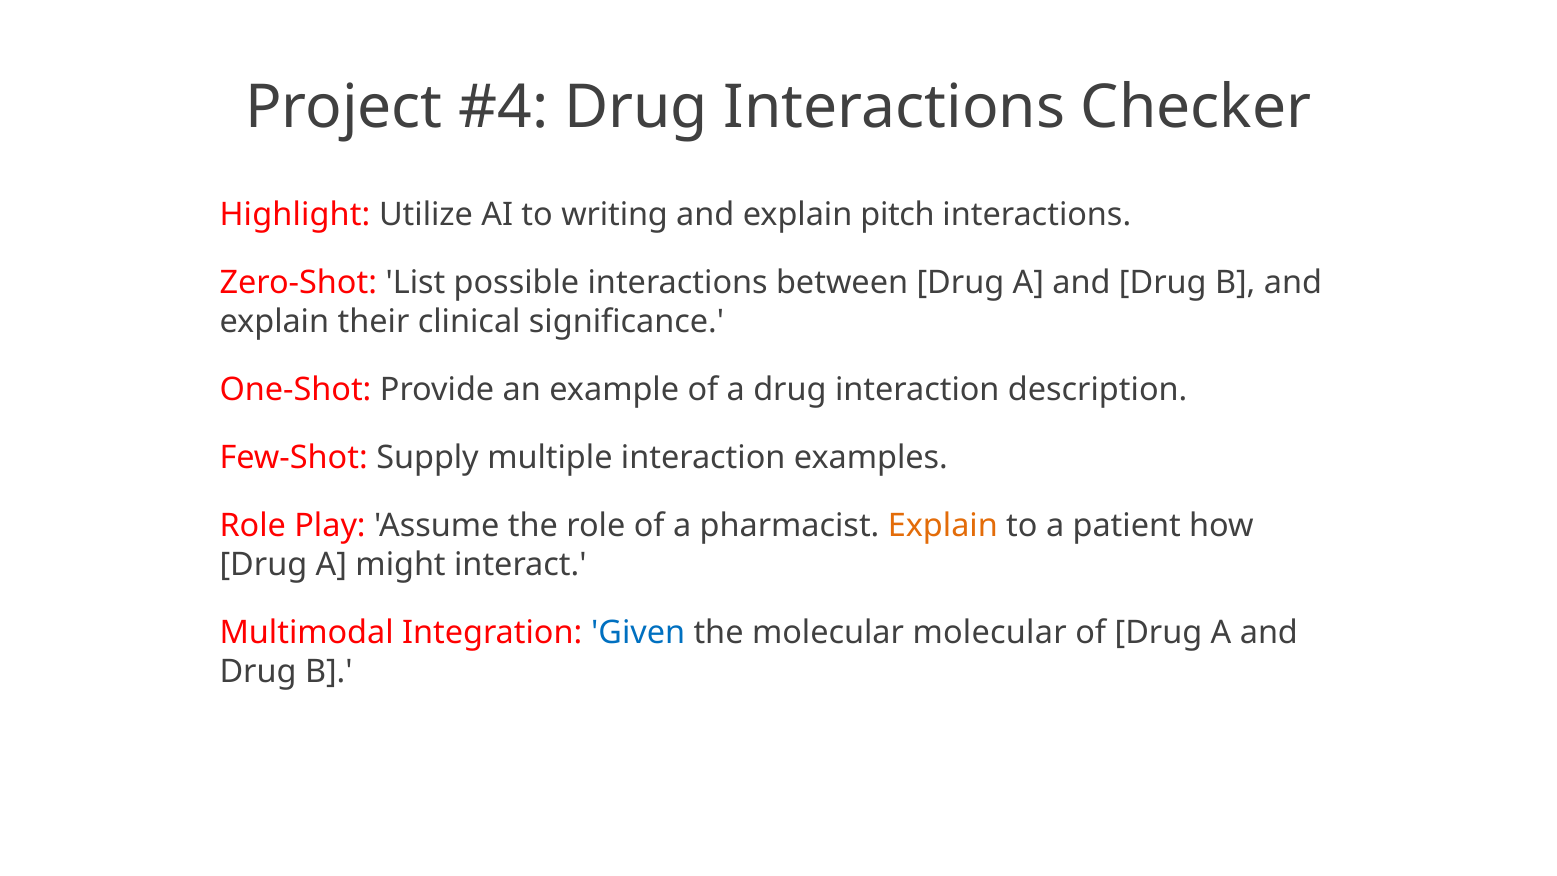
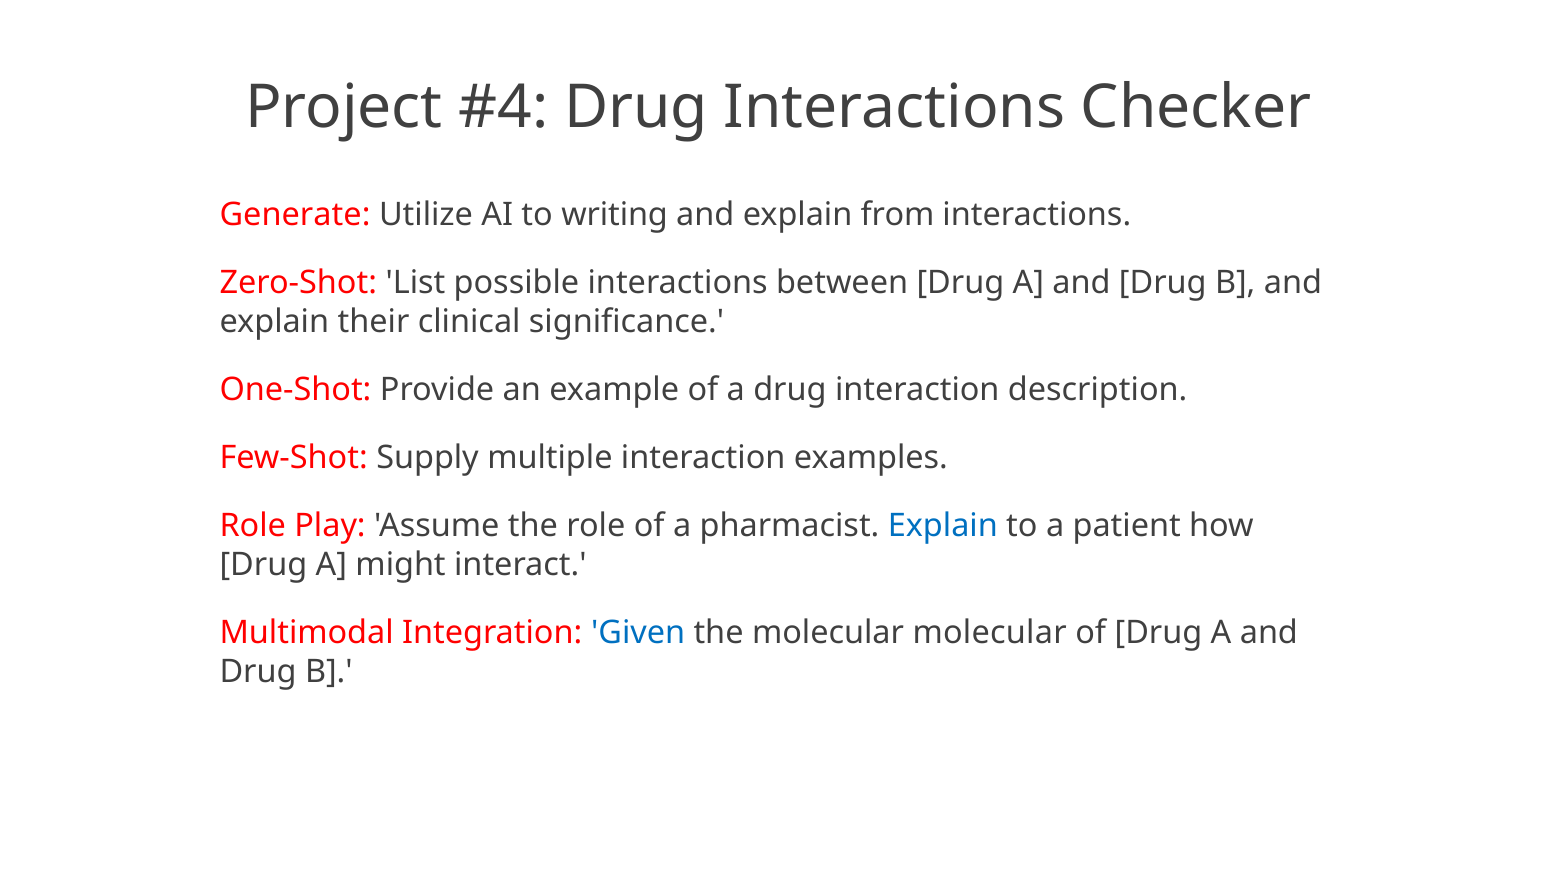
Highlight: Highlight -> Generate
pitch: pitch -> from
Explain at (943, 526) colour: orange -> blue
